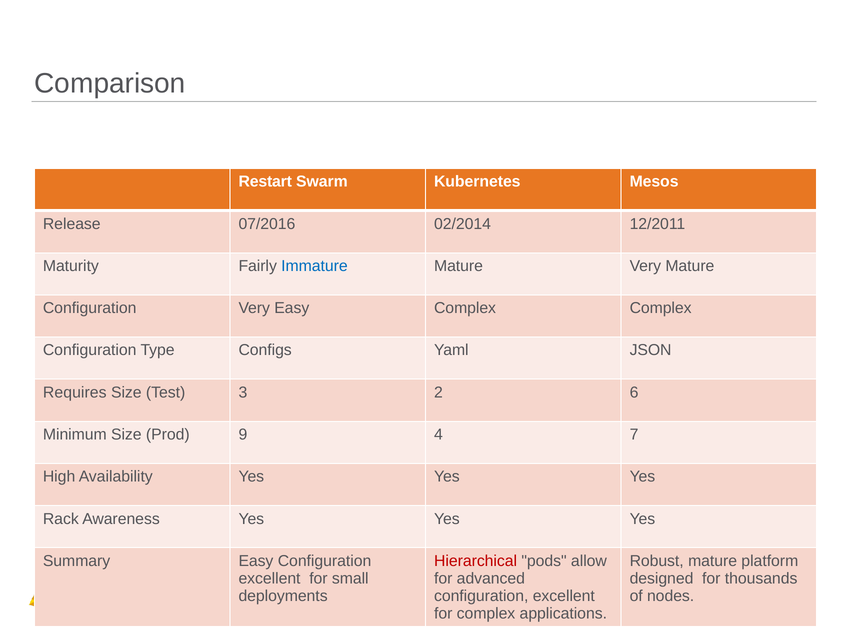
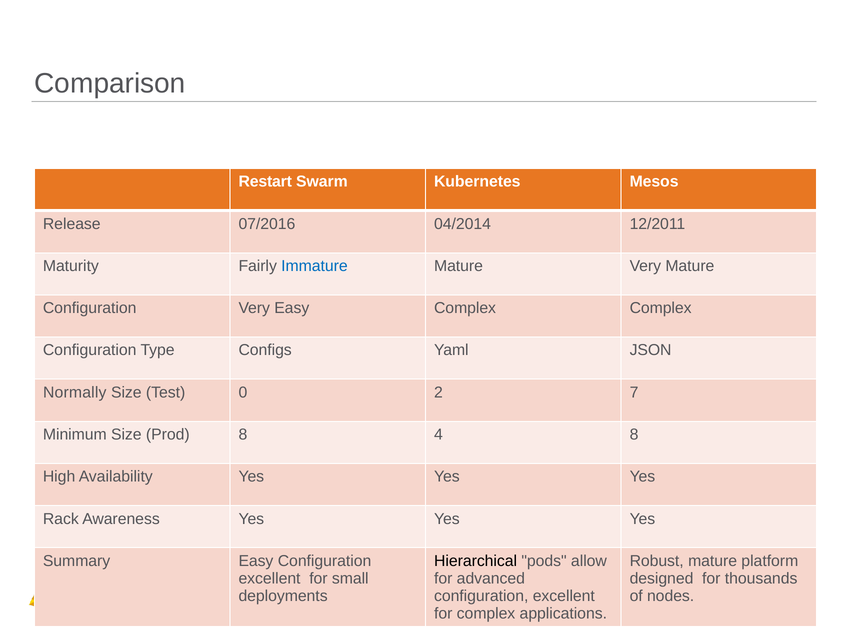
02/2014: 02/2014 -> 04/2014
Requires: Requires -> Normally
3: 3 -> 0
6: 6 -> 7
Prod 9: 9 -> 8
4 7: 7 -> 8
Hierarchical colour: red -> black
